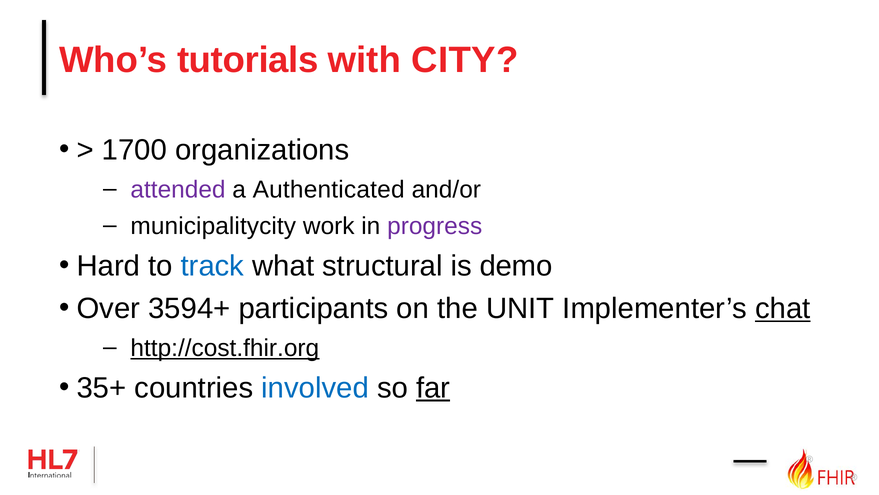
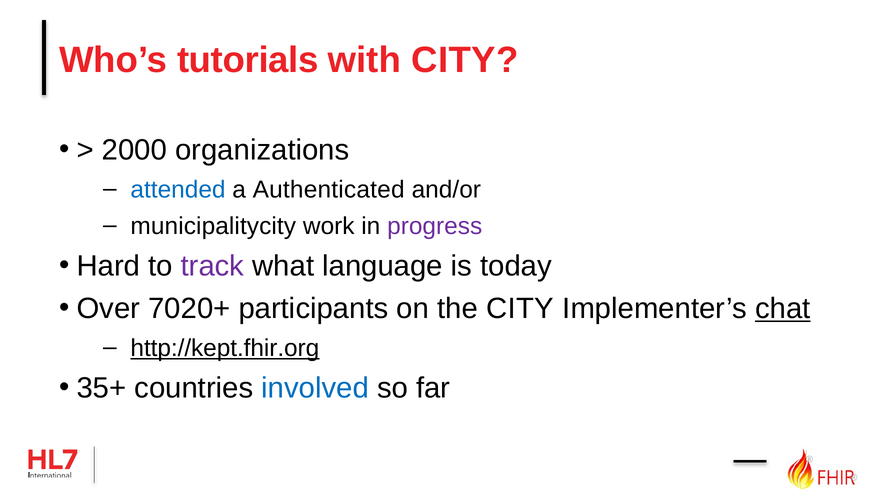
1700: 1700 -> 2000
attended colour: purple -> blue
track colour: blue -> purple
structural: structural -> language
demo: demo -> today
3594+: 3594+ -> 7020+
the UNIT: UNIT -> CITY
http://cost.fhir.org: http://cost.fhir.org -> http://kept.fhir.org
far underline: present -> none
